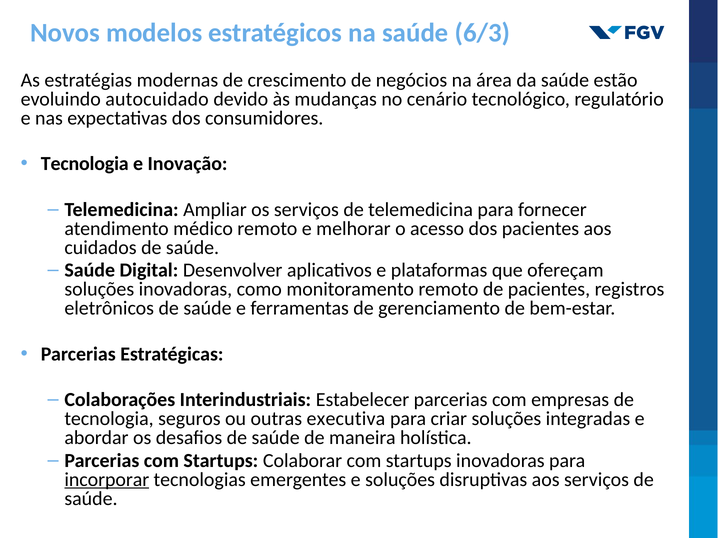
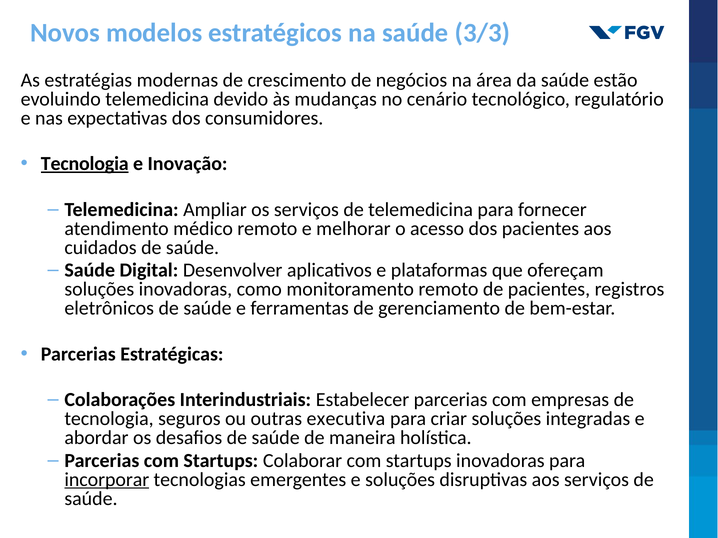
6/3: 6/3 -> 3/3
evoluindo autocuidado: autocuidado -> telemedicina
Tecnologia at (85, 164) underline: none -> present
